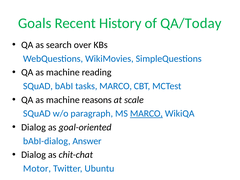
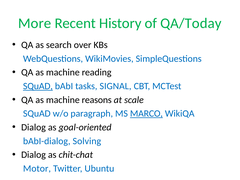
Goals: Goals -> More
SQuAD at (38, 86) underline: none -> present
tasks MARCO: MARCO -> SIGNAL
Answer: Answer -> Solving
